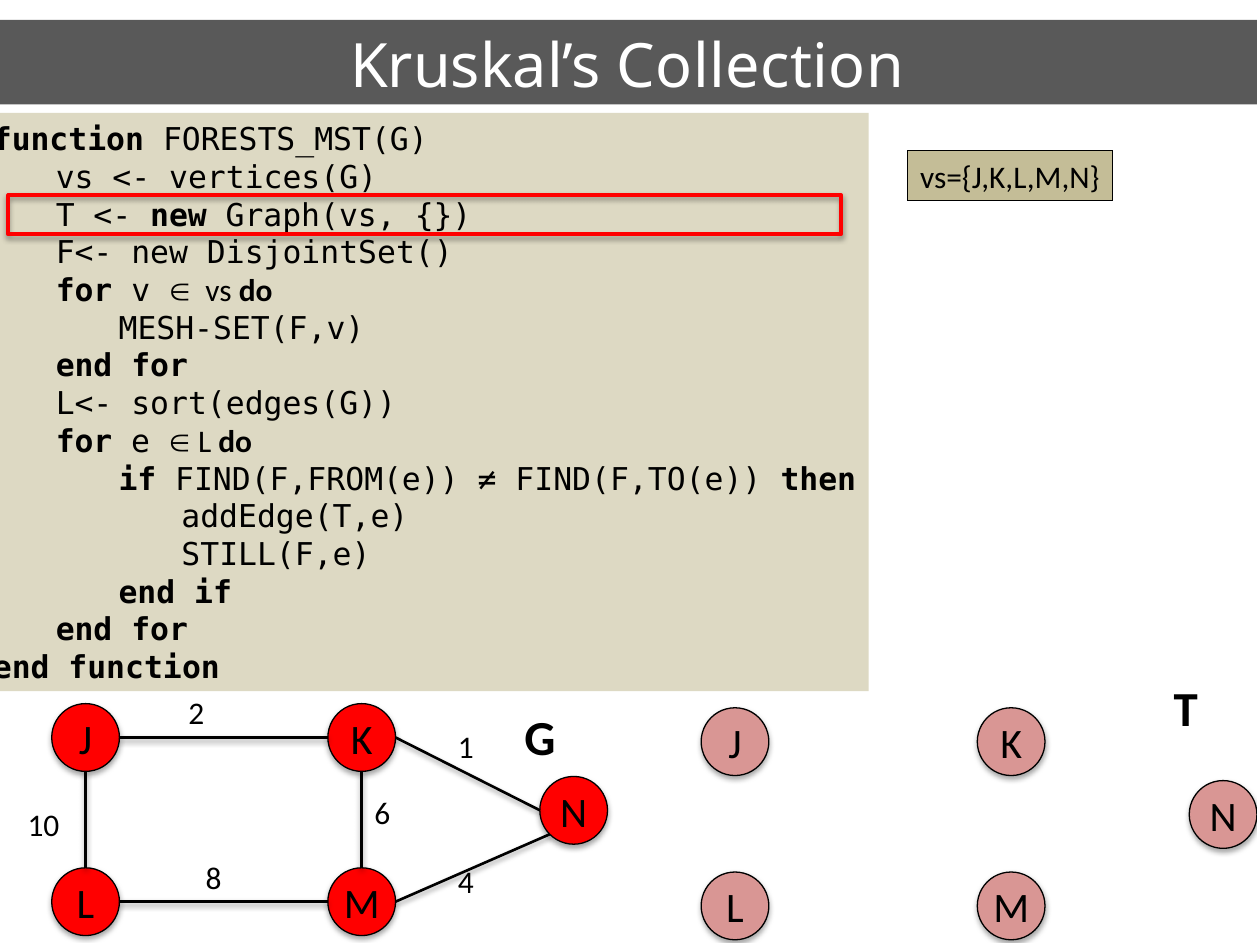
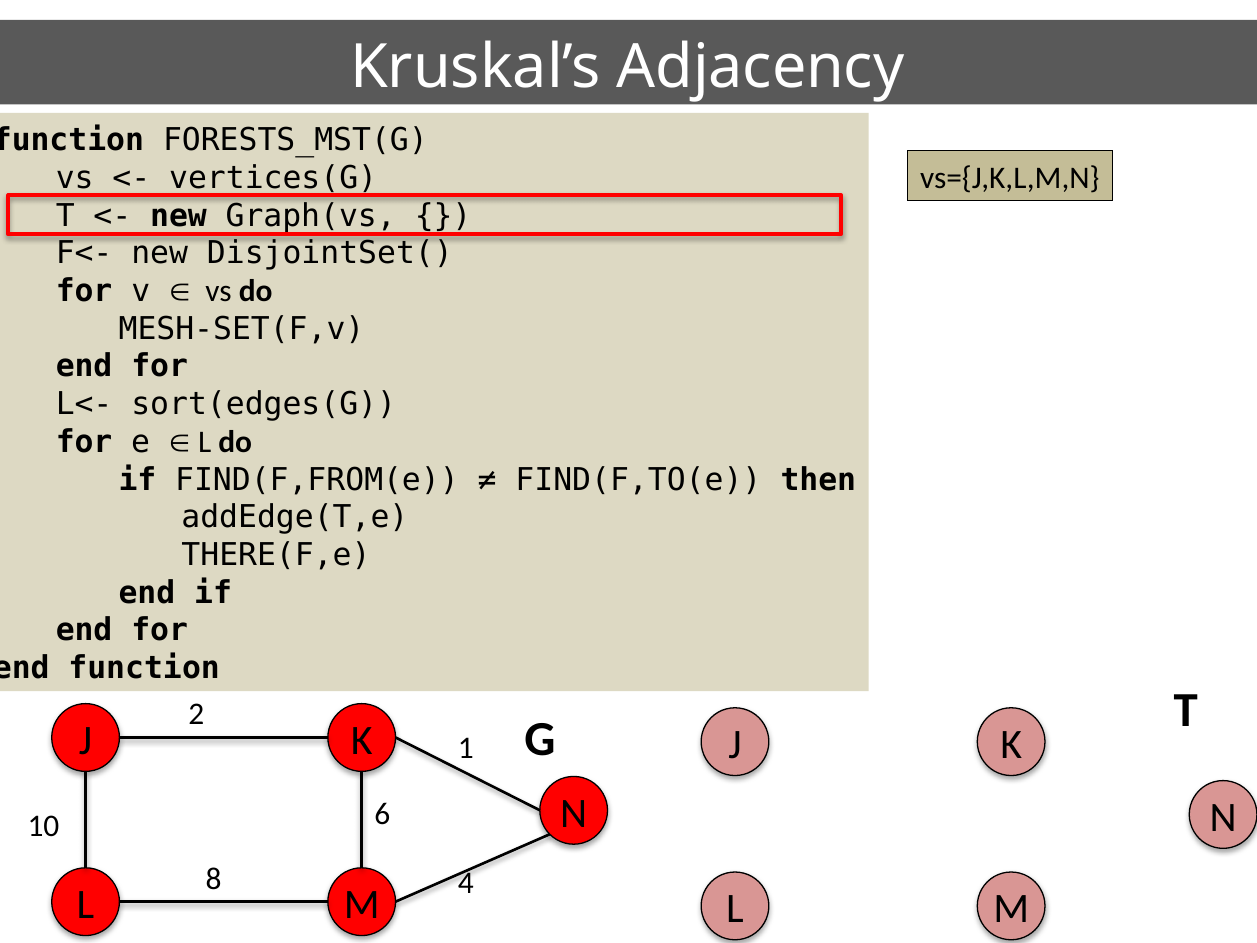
Collection: Collection -> Adjacency
STILL(F,e: STILL(F,e -> THERE(F,e
